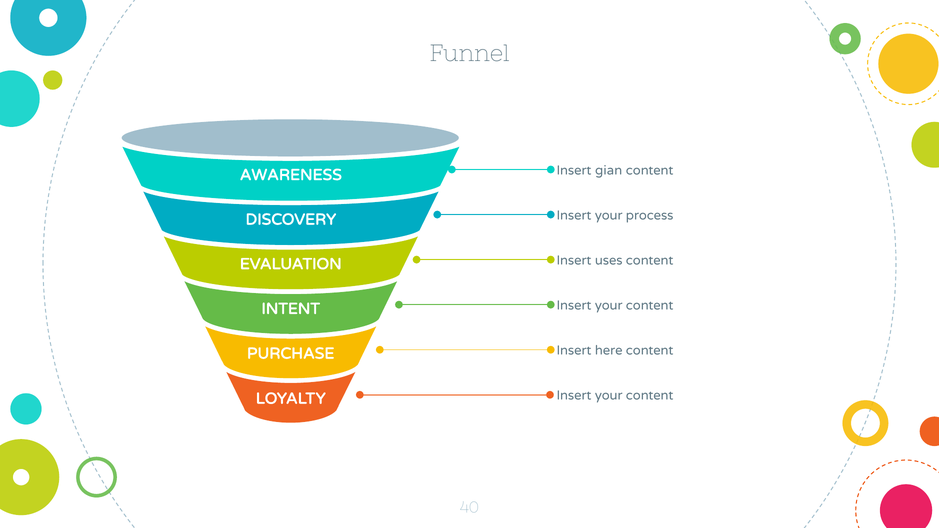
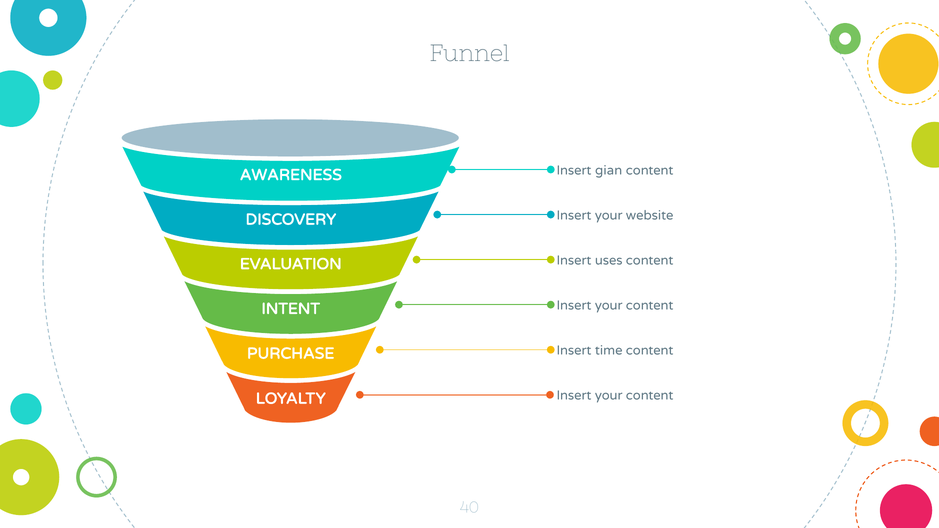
process: process -> website
here: here -> time
